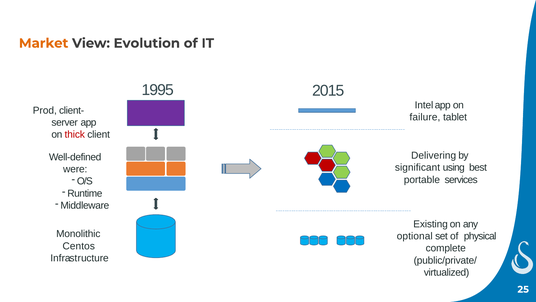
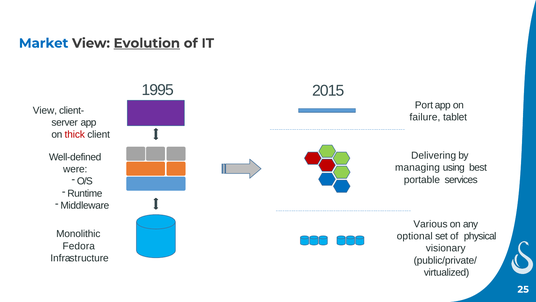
Market colour: orange -> blue
Evolution underline: none -> present
Intel: Intel -> Port
Prod at (45, 110): Prod -> View
significant: significant -> managing
Existing: Existing -> Various
Centos: Centos -> Fedora
complete: complete -> visionary
